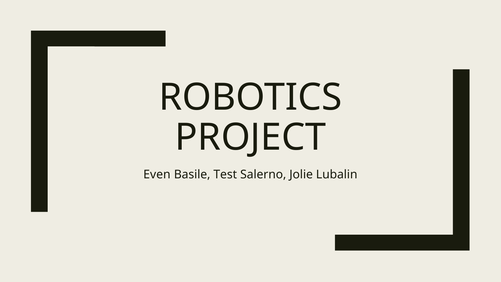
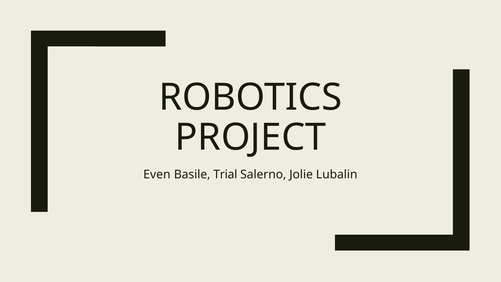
Test: Test -> Trial
